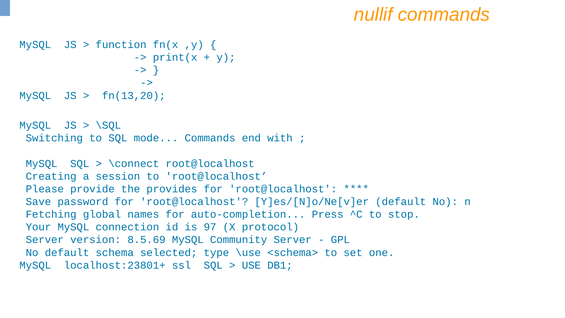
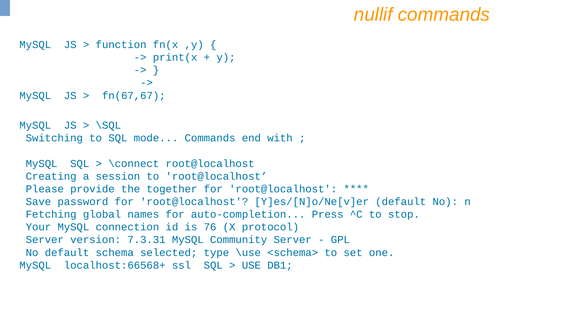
fn(13,20: fn(13,20 -> fn(67,67
provides: provides -> together
97: 97 -> 76
8.5.69: 8.5.69 -> 7.3.31
localhost:23801+: localhost:23801+ -> localhost:66568+
